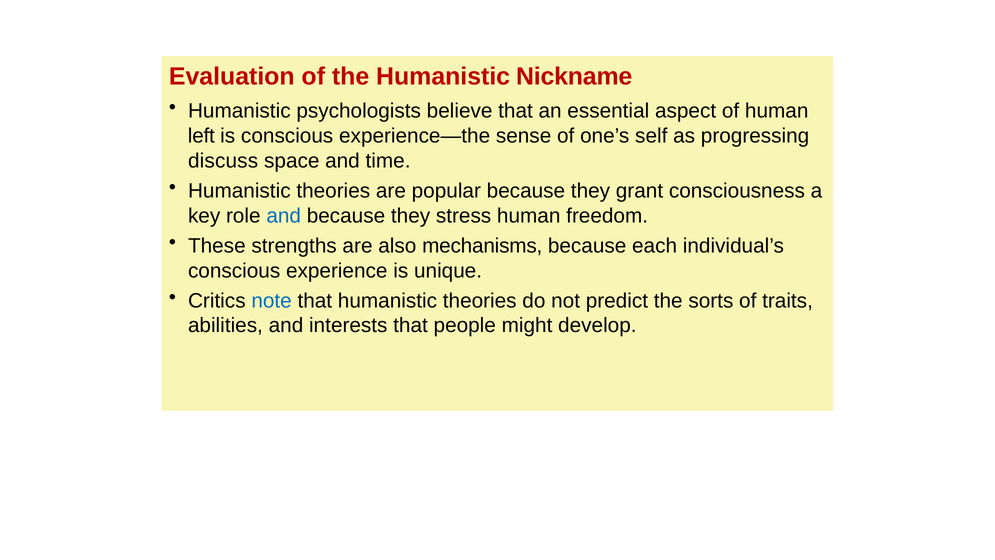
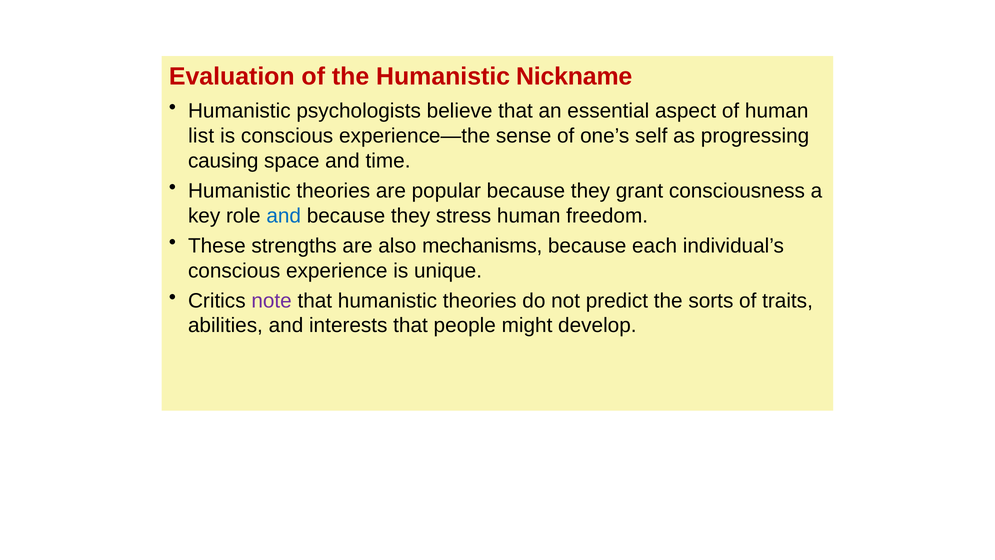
left: left -> list
discuss: discuss -> causing
note colour: blue -> purple
